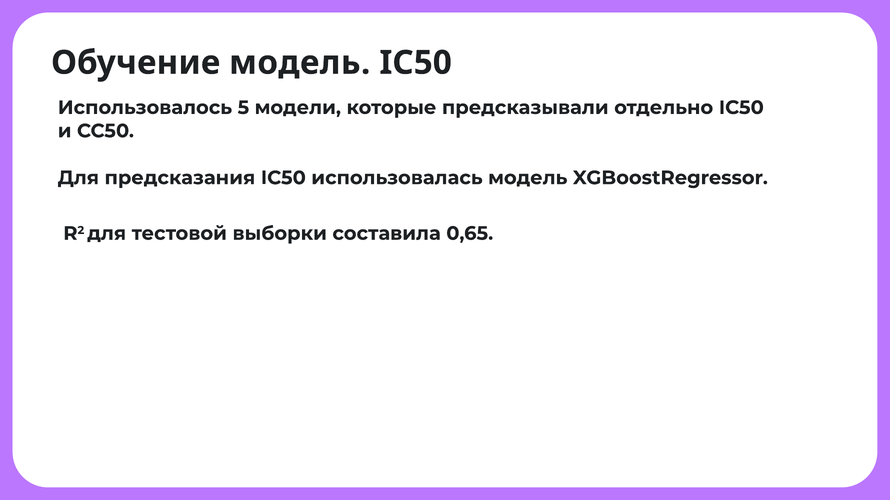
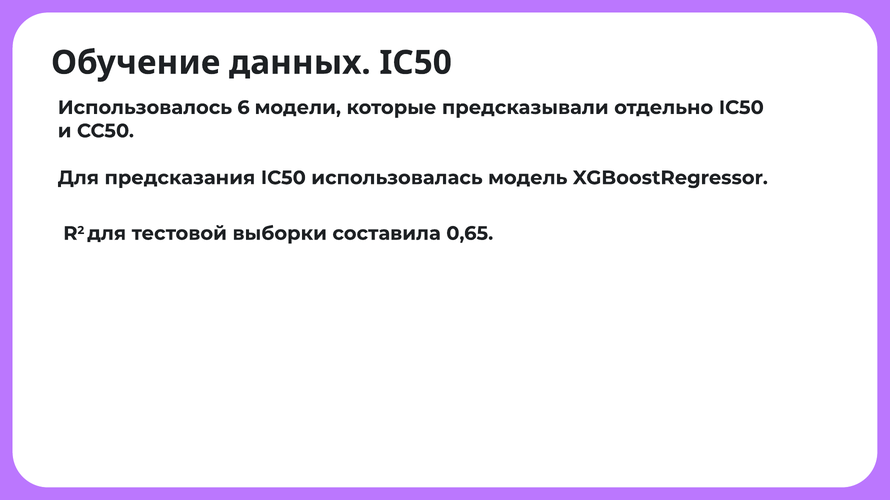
Обучение модель: модель -> данных
5: 5 -> 6
